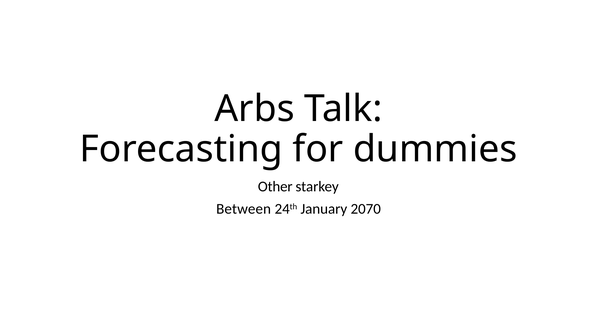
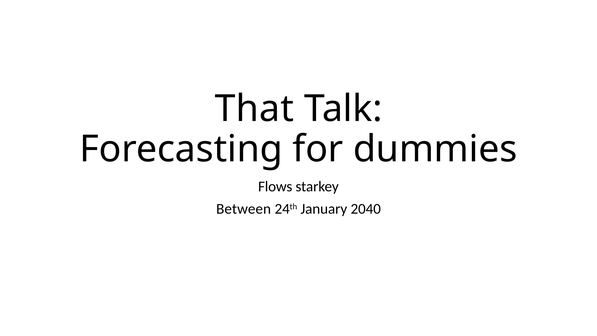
Arbs: Arbs -> That
Other: Other -> Flows
2070: 2070 -> 2040
